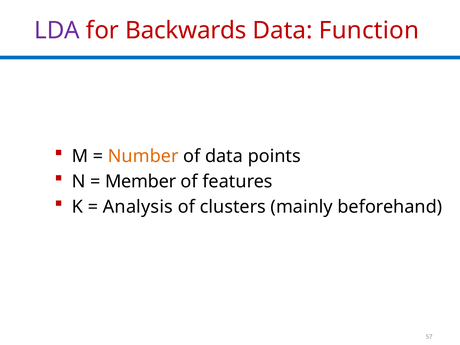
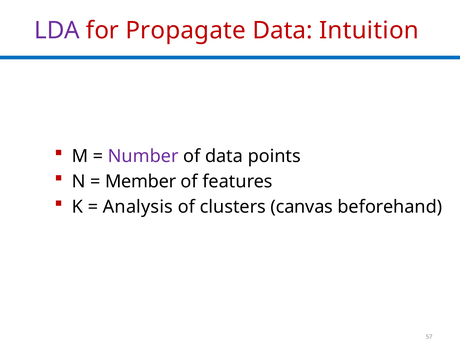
Backwards: Backwards -> Propagate
Function: Function -> Intuition
Number colour: orange -> purple
mainly: mainly -> canvas
